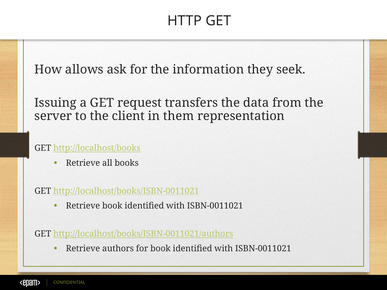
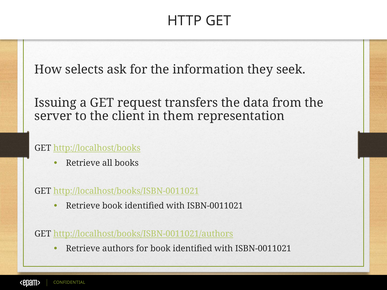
allows: allows -> selects
